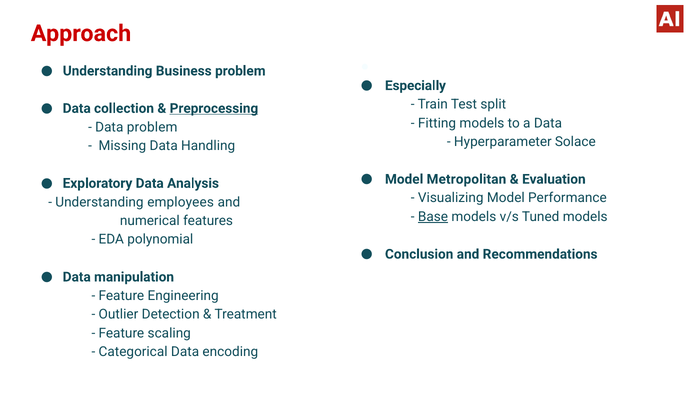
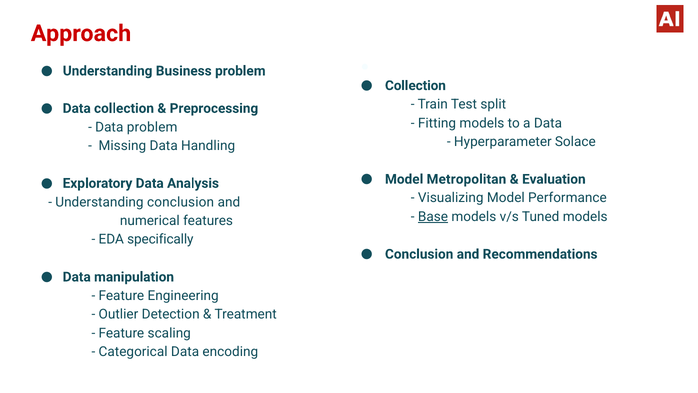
Especially at (415, 85): Especially -> Collection
Preprocessing underline: present -> none
Understanding employees: employees -> conclusion
polynomial: polynomial -> specifically
